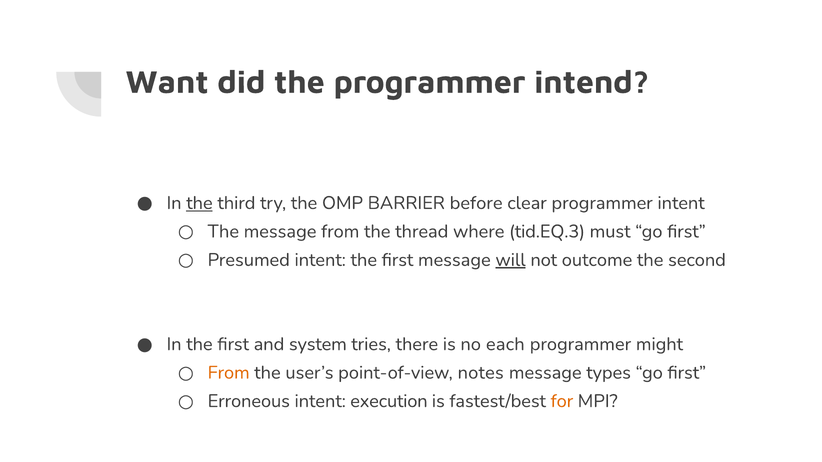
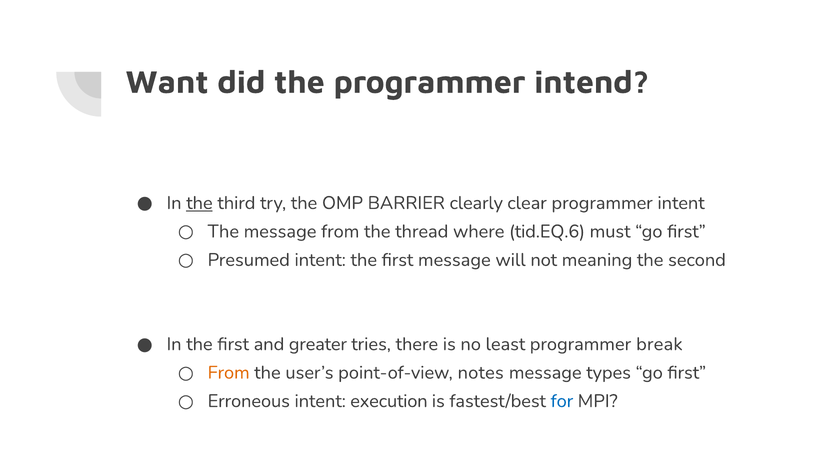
before: before -> clearly
tid.EQ.3: tid.EQ.3 -> tid.EQ.6
will underline: present -> none
outcome: outcome -> meaning
system: system -> greater
each: each -> least
might: might -> break
for colour: orange -> blue
